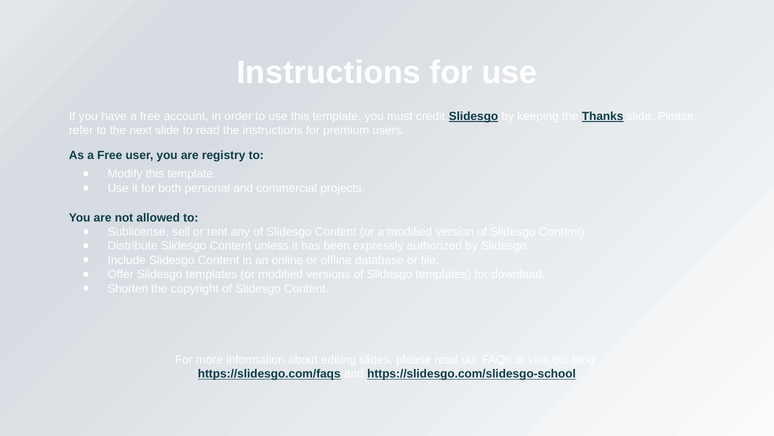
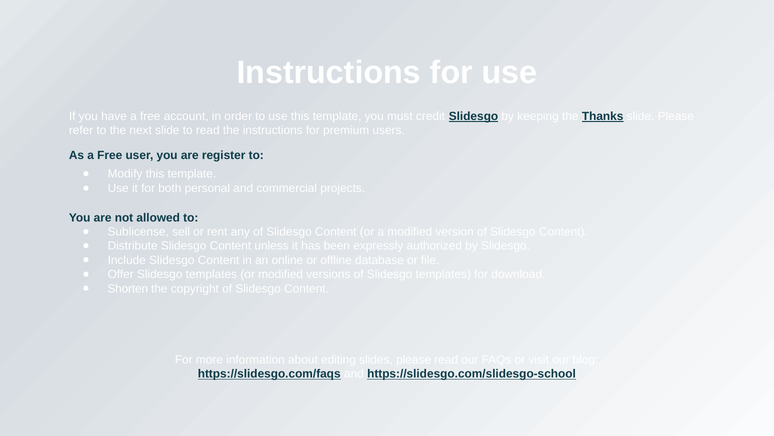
registry: registry -> register
